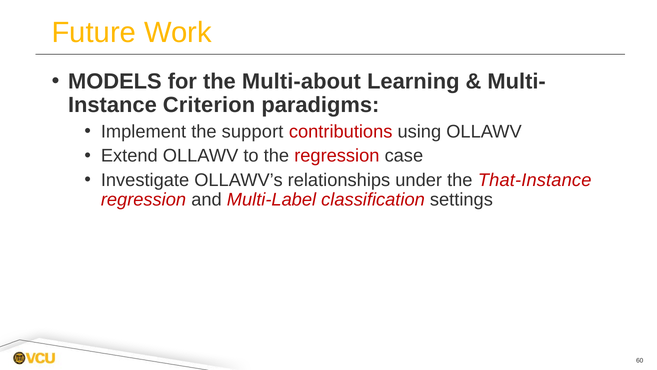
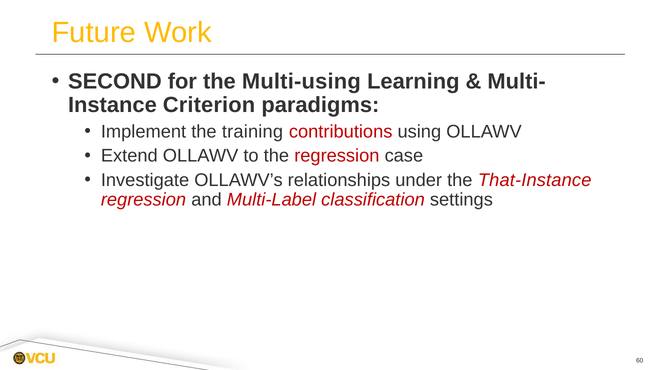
MODELS: MODELS -> SECOND
Multi-about: Multi-about -> Multi-using
support: support -> training
